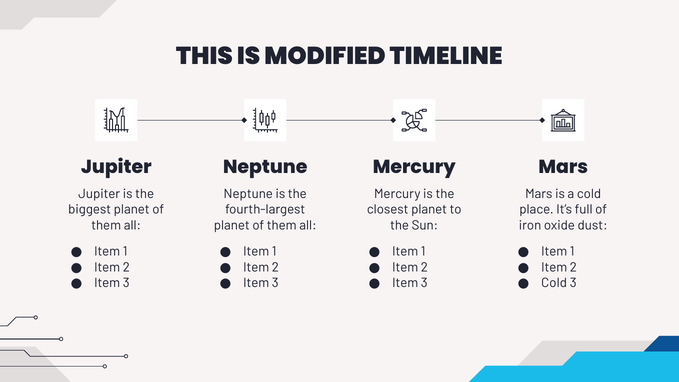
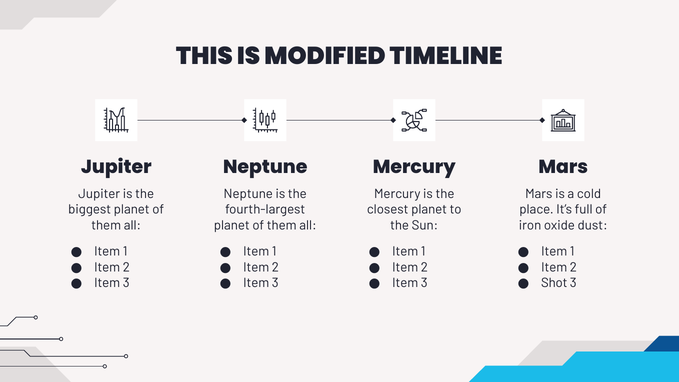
Cold at (554, 283): Cold -> Shot
